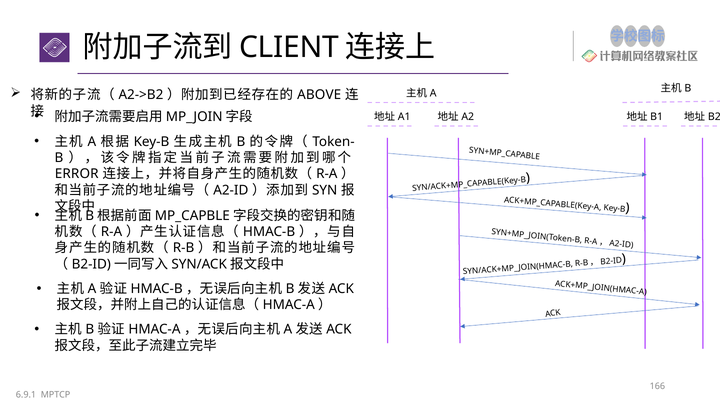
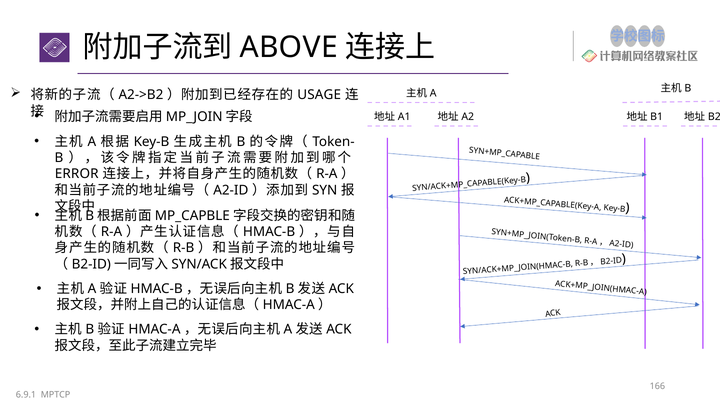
CLIENT: CLIENT -> ABOVE
ABOVE: ABOVE -> USAGE
